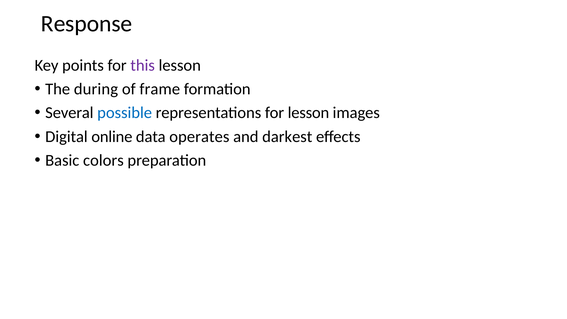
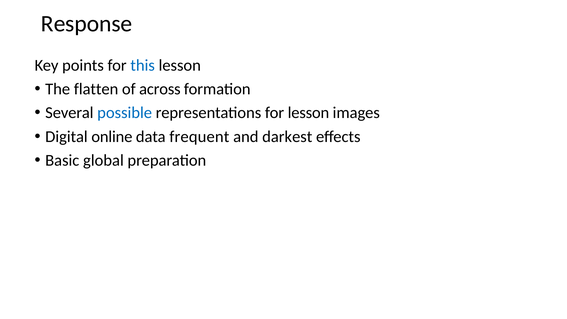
this colour: purple -> blue
during: during -> flatten
frame: frame -> across
operates: operates -> frequent
colors: colors -> global
